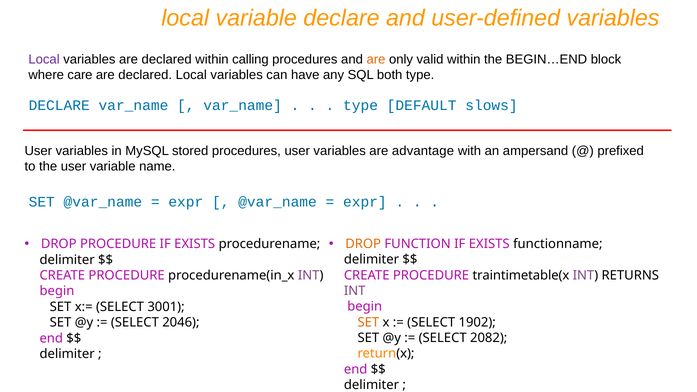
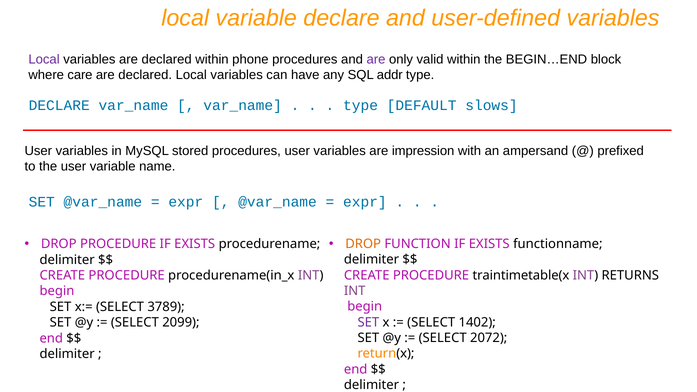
calling: calling -> phone
are at (376, 59) colour: orange -> purple
both: both -> addr
advantage: advantage -> impression
3001: 3001 -> 3789
SET at (368, 322) colour: orange -> purple
1902: 1902 -> 1402
2046: 2046 -> 2099
2082: 2082 -> 2072
